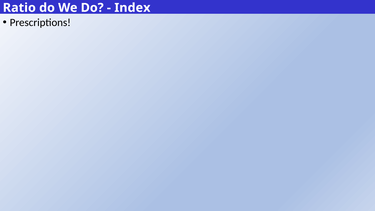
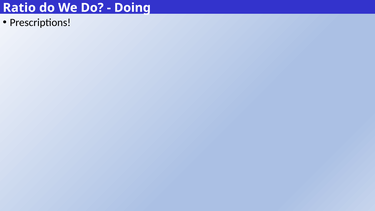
Index: Index -> Doing
